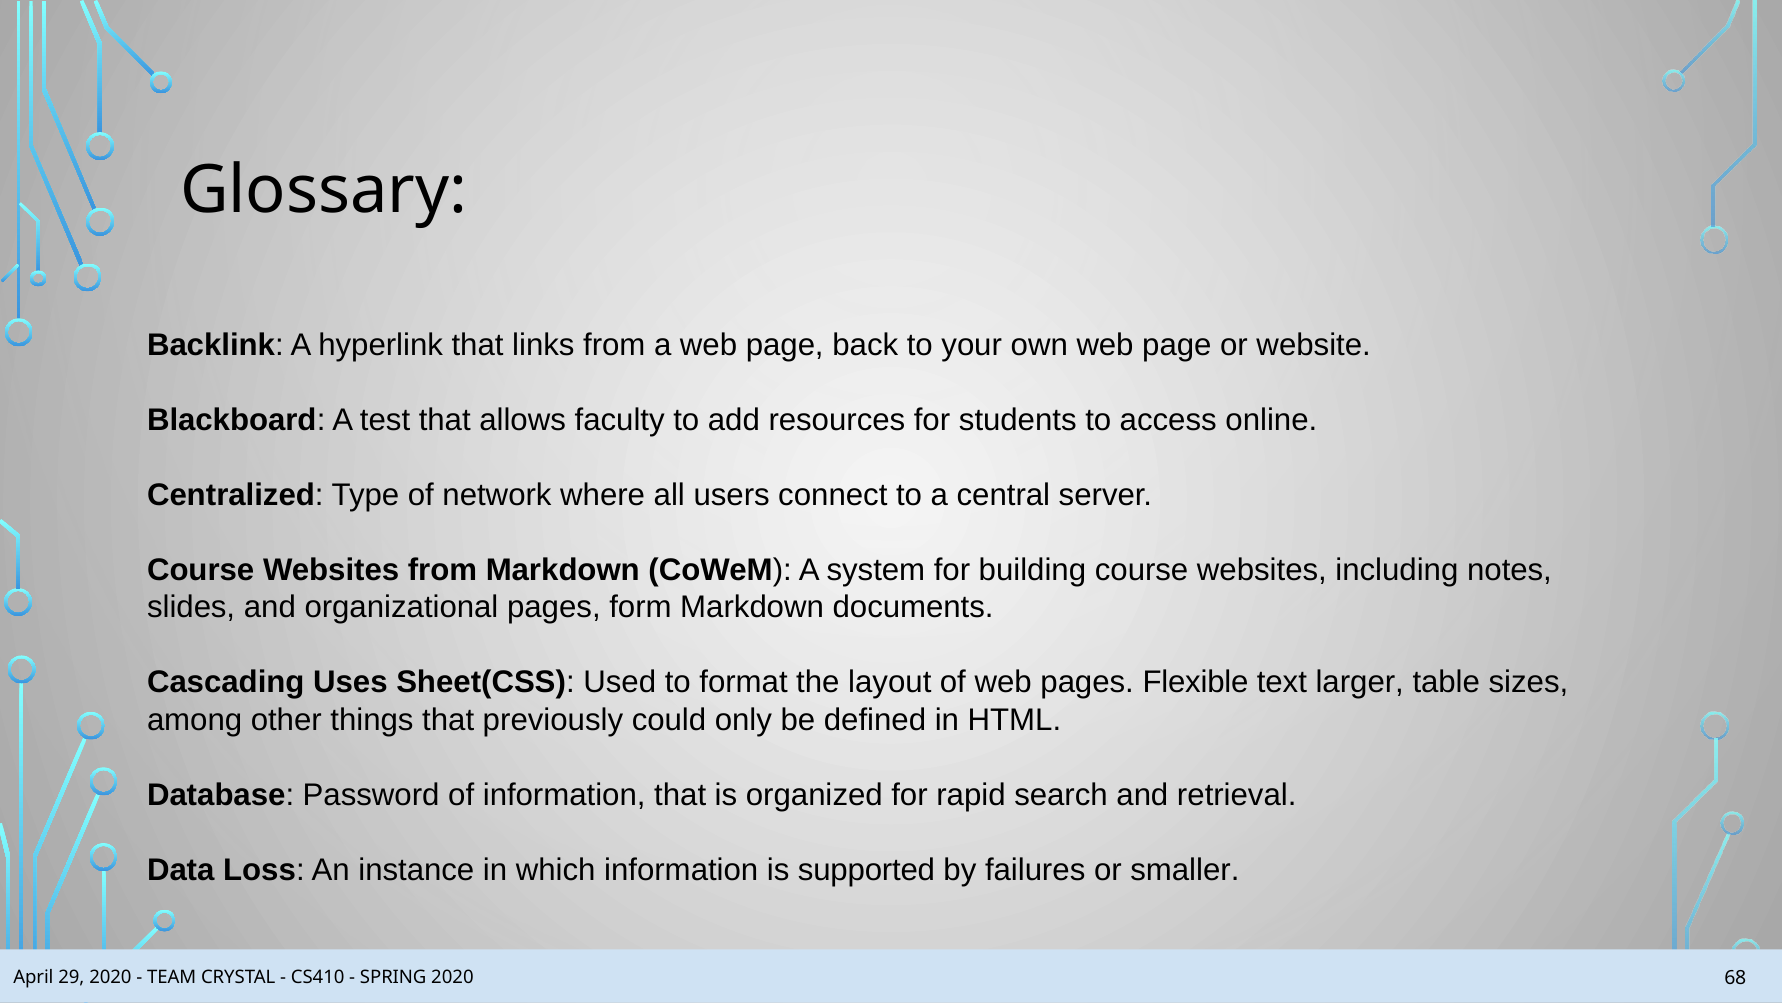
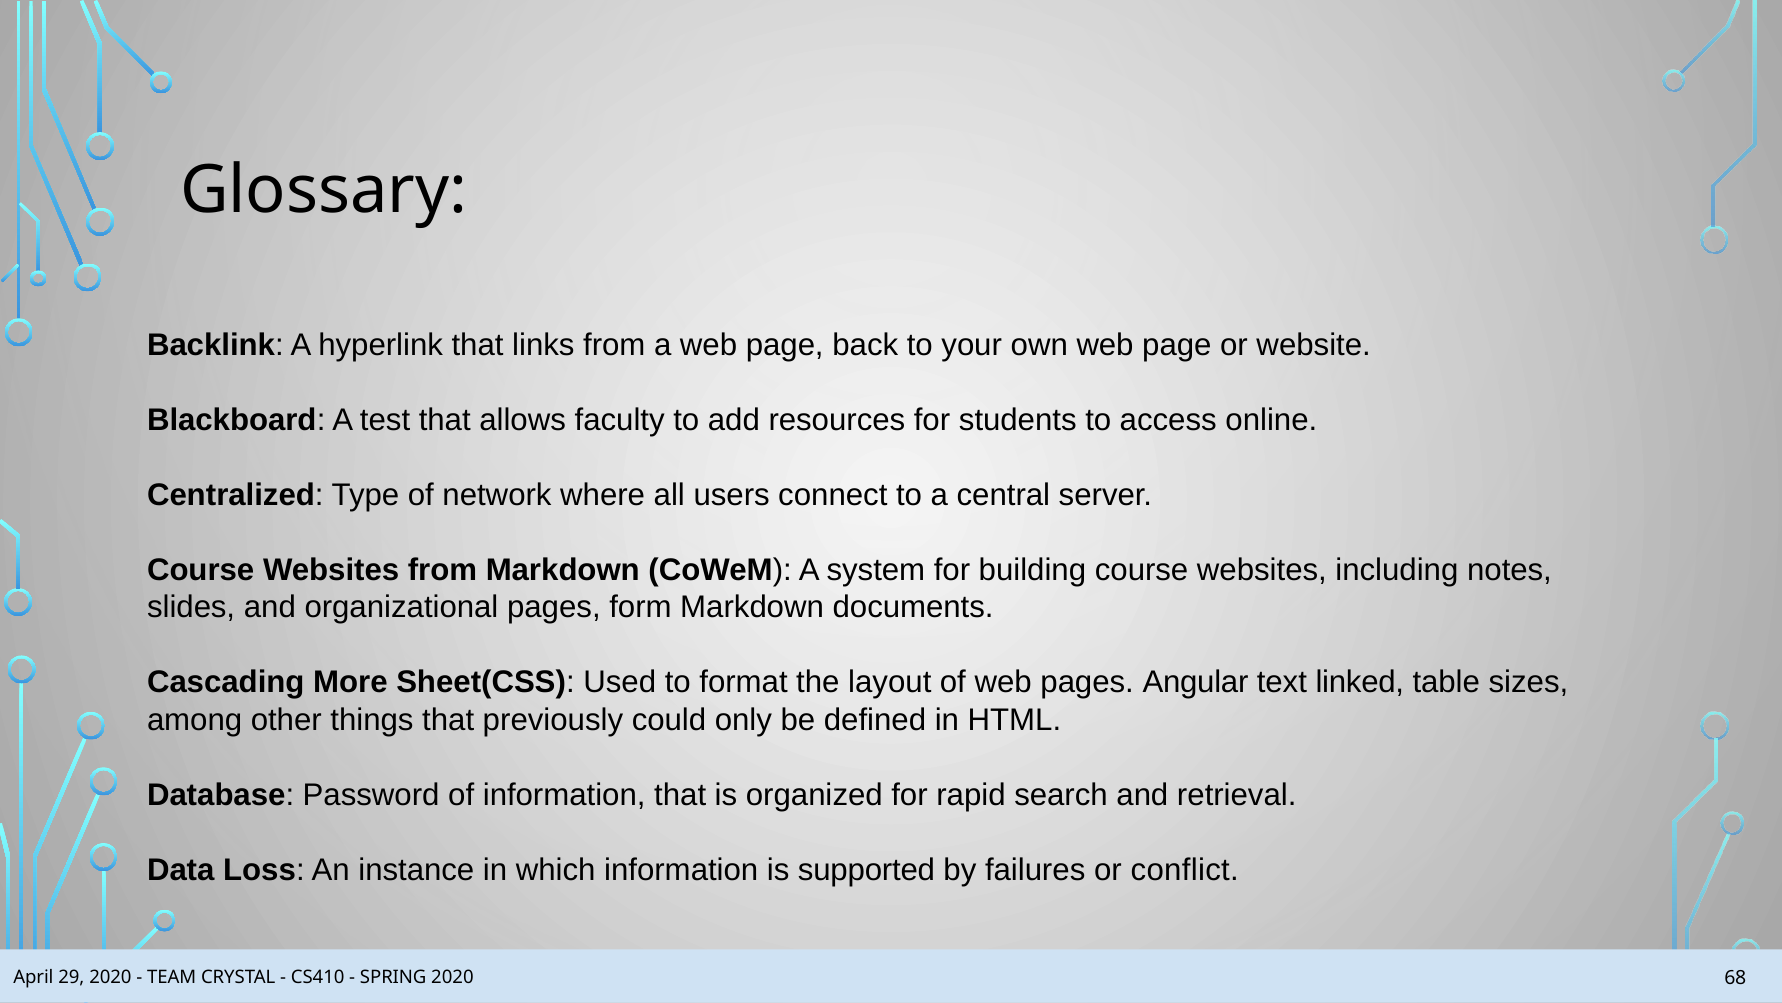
Uses: Uses -> More
Flexible: Flexible -> Angular
larger: larger -> linked
smaller: smaller -> conflict
